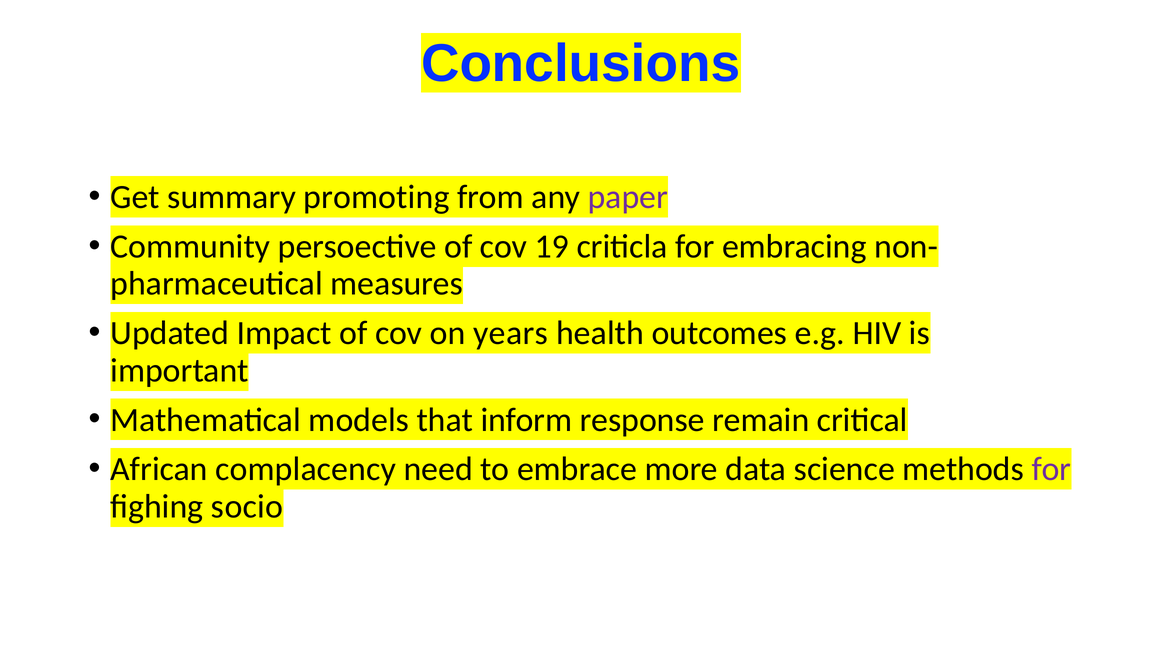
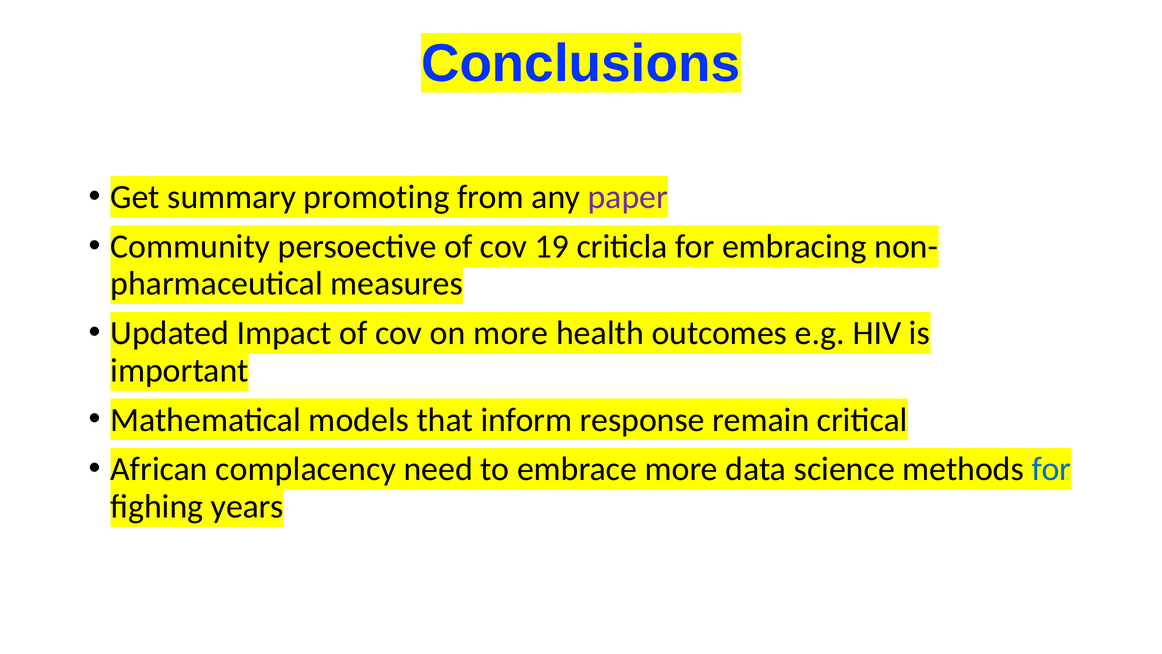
on years: years -> more
for at (1051, 469) colour: purple -> blue
socio: socio -> years
